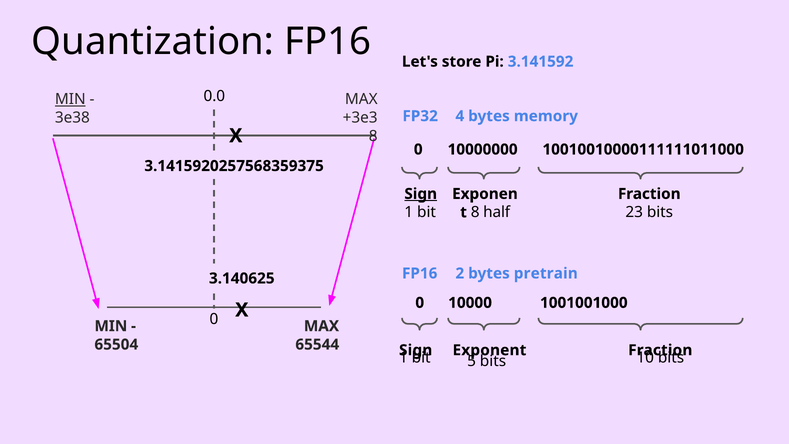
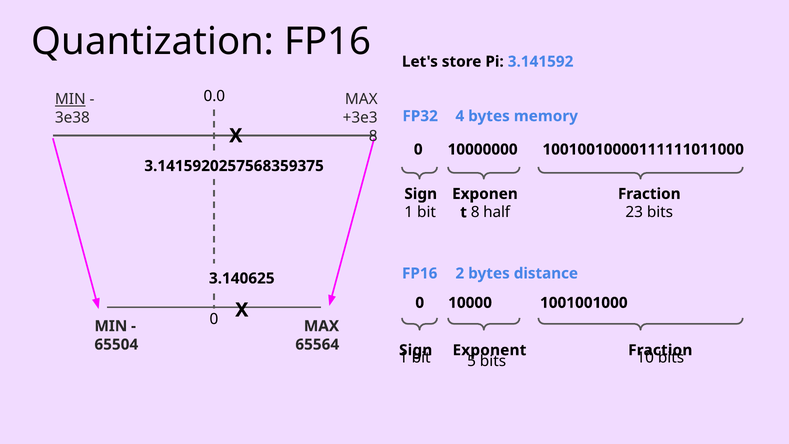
Sign at (421, 194) underline: present -> none
pretrain: pretrain -> distance
65544: 65544 -> 65564
